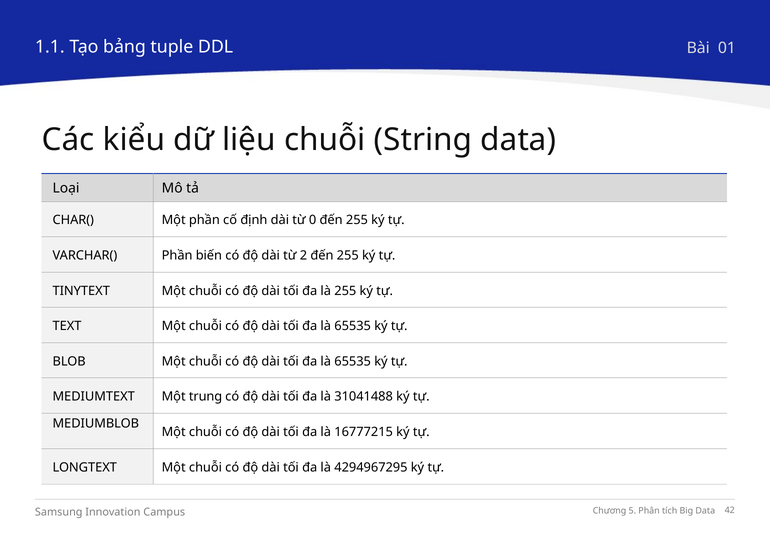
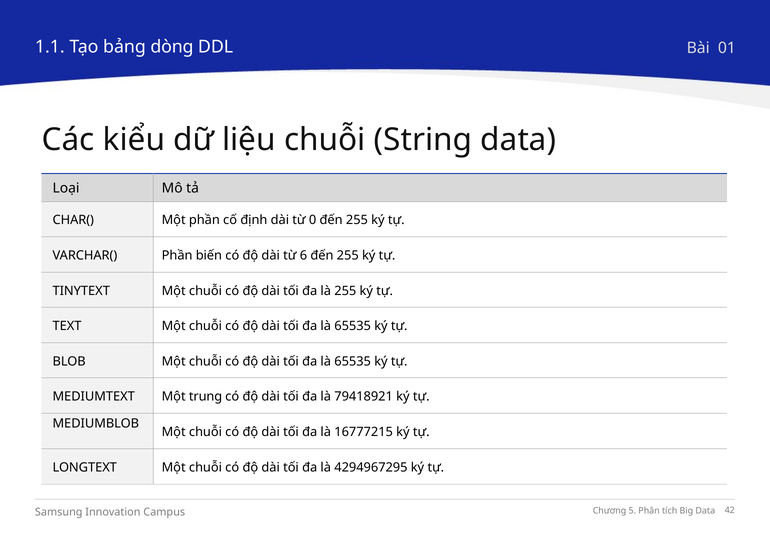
tuple: tuple -> dòng
2: 2 -> 6
31041488: 31041488 -> 79418921
